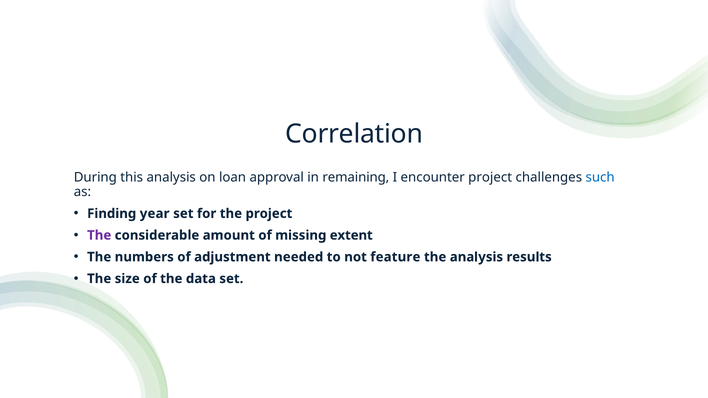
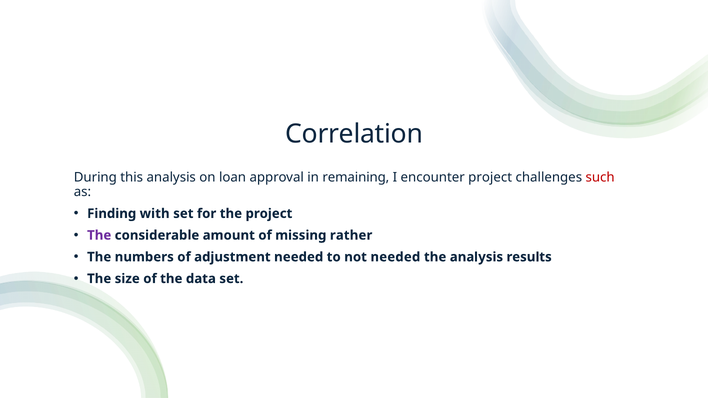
such colour: blue -> red
year: year -> with
extent: extent -> rather
not feature: feature -> needed
